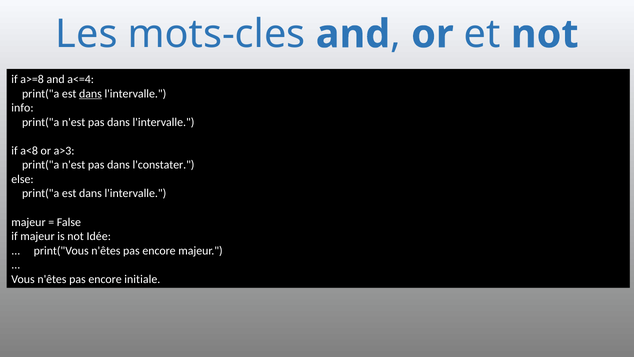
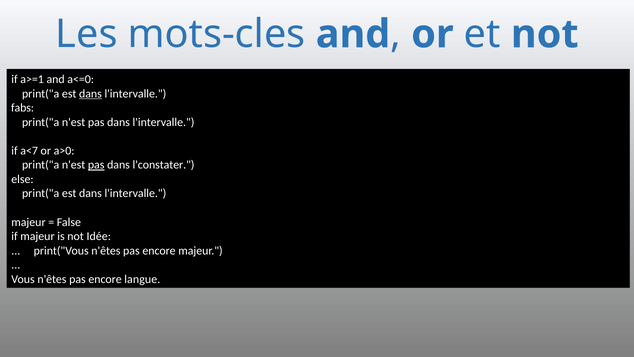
a>=8: a>=8 -> a>=1
a<=4: a<=4 -> a<=0
info: info -> fabs
a<8: a<8 -> a<7
a>3: a>3 -> a>0
pas at (96, 165) underline: none -> present
initiale: initiale -> langue
